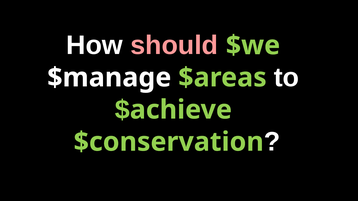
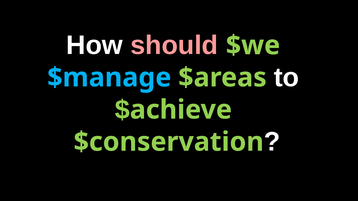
$manage colour: white -> light blue
